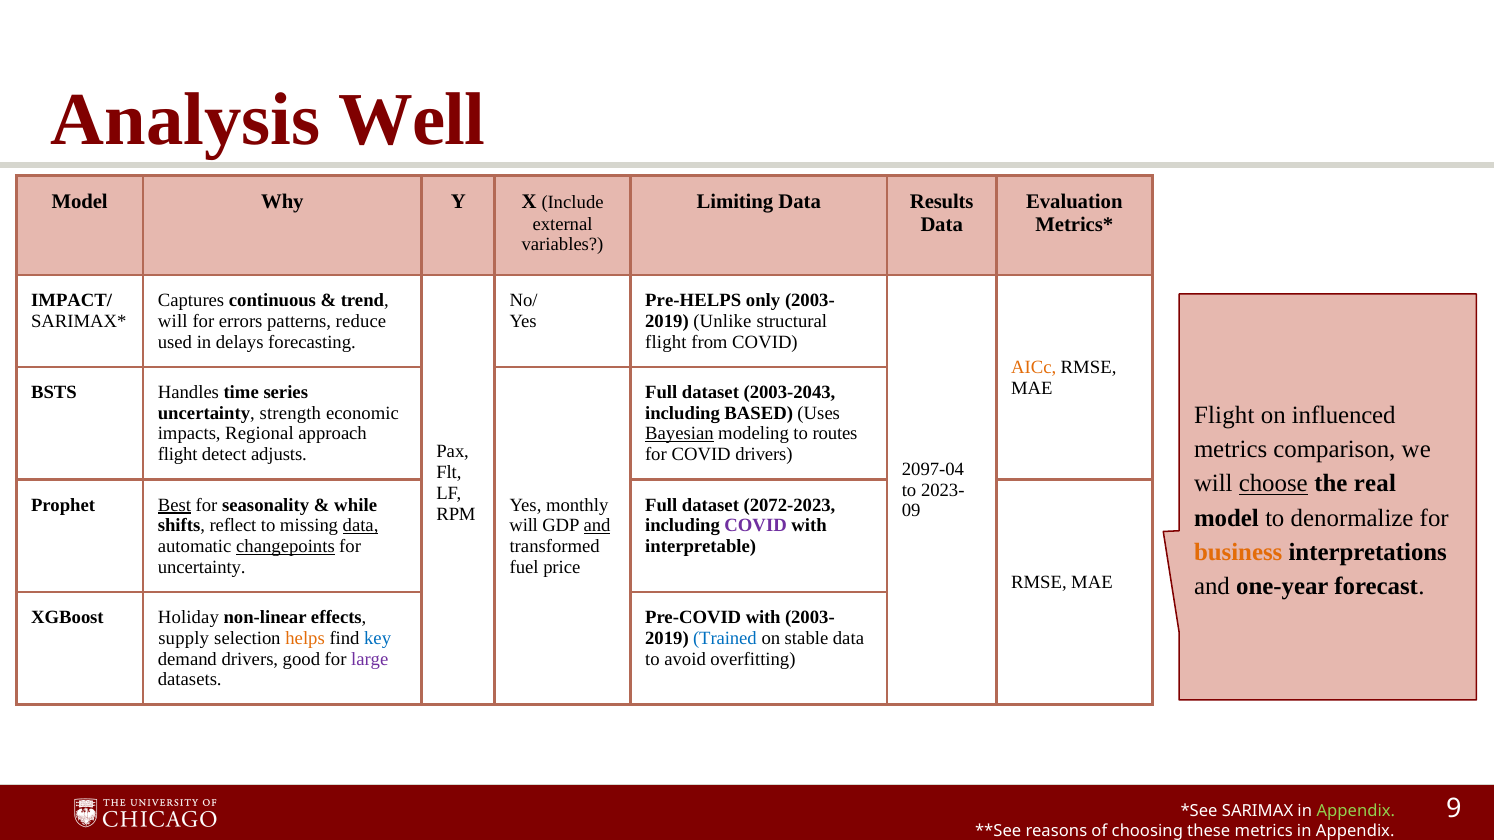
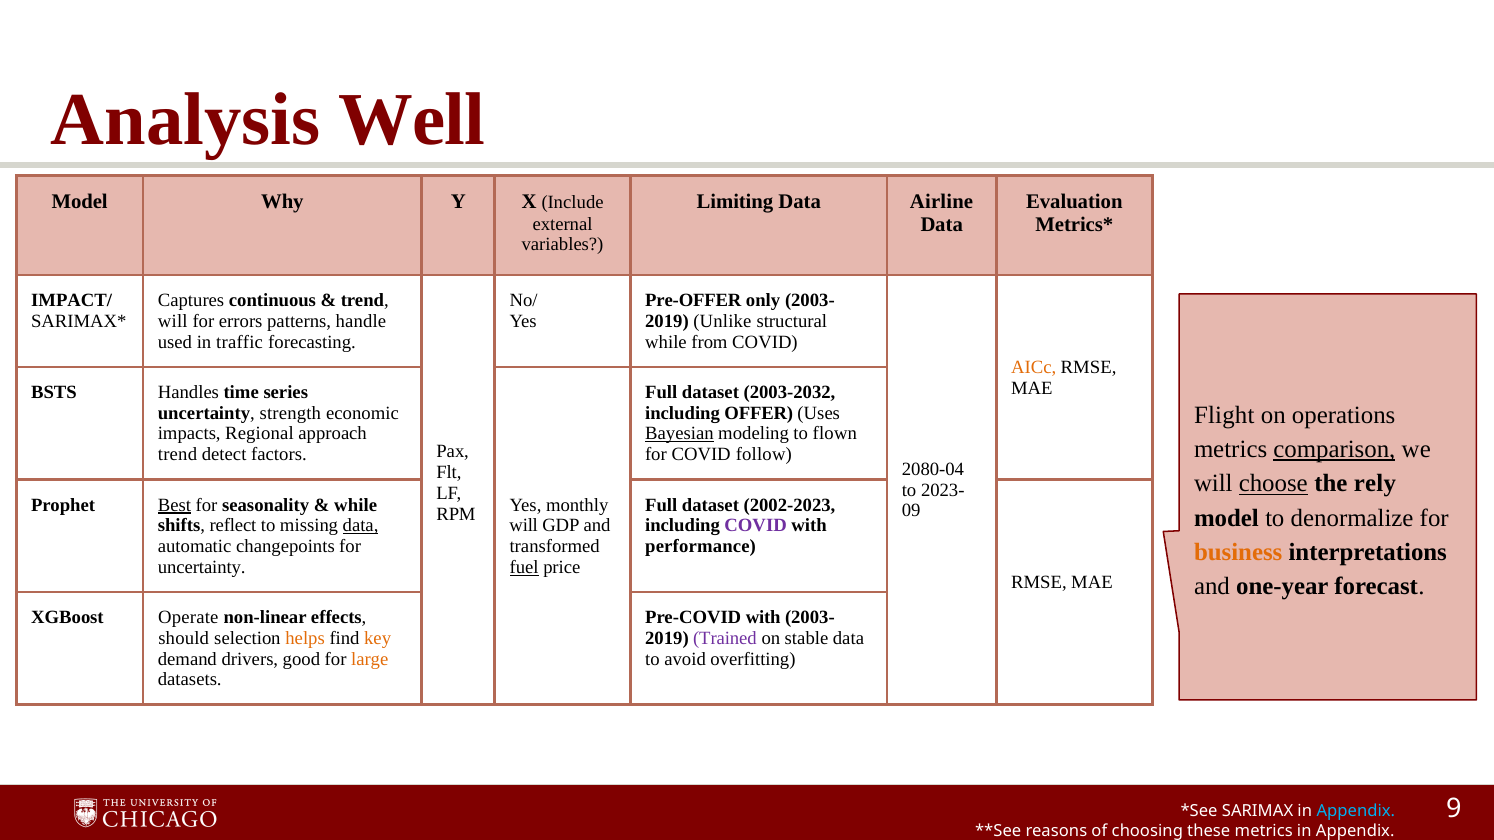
Results: Results -> Airline
Pre-HELPS: Pre-HELPS -> Pre-OFFER
reduce: reduce -> handle
delays: delays -> traffic
flight at (666, 342): flight -> while
2003-2043: 2003-2043 -> 2003-2032
influenced: influenced -> operations
BASED: BASED -> OFFER
routes: routes -> flown
comparison underline: none -> present
flight at (178, 455): flight -> trend
adjusts: adjusts -> factors
COVID drivers: drivers -> follow
2097-04: 2097-04 -> 2080-04
real: real -> rely
2072-2023: 2072-2023 -> 2002-2023
and at (597, 526) underline: present -> none
changepoints underline: present -> none
interpretable: interpretable -> performance
fuel underline: none -> present
Holiday: Holiday -> Operate
supply: supply -> should
key colour: blue -> orange
Trained colour: blue -> purple
large colour: purple -> orange
Appendix at (1356, 811) colour: light green -> light blue
